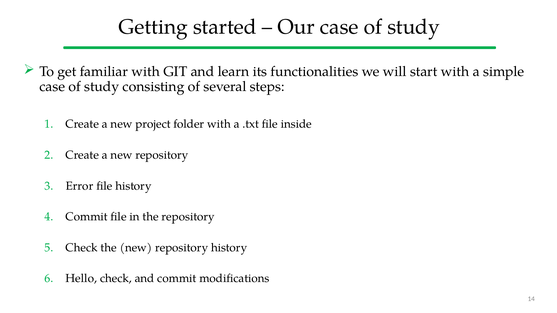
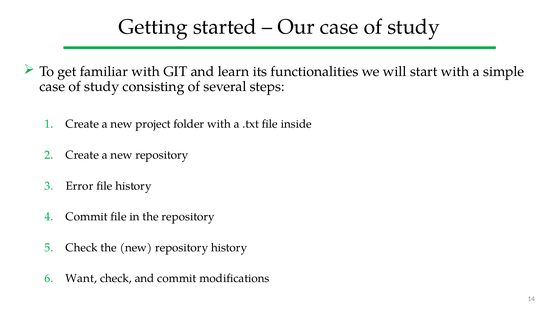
Hello: Hello -> Want
